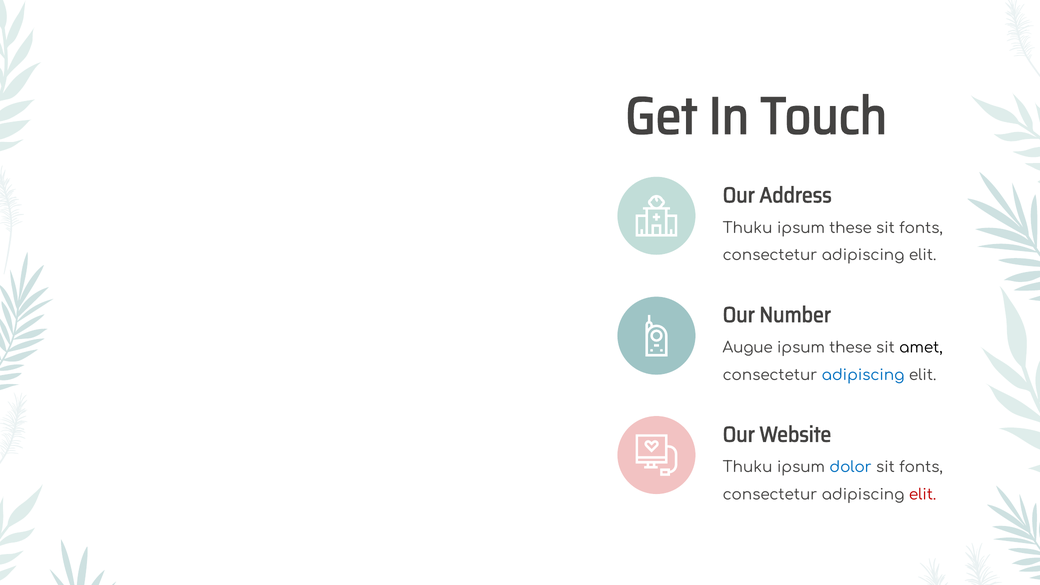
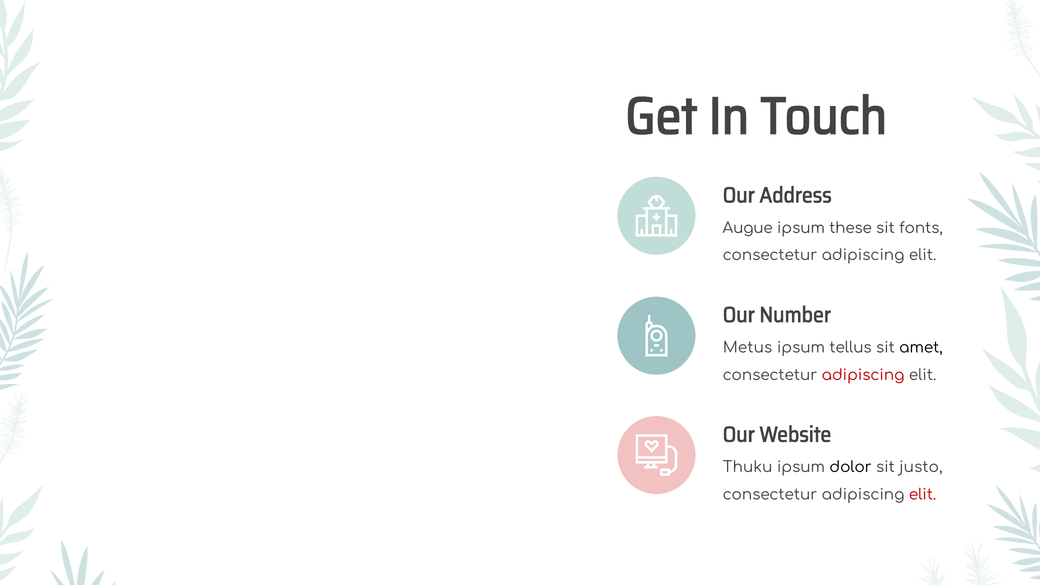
Thuku at (748, 228): Thuku -> Augue
Augue: Augue -> Metus
these at (851, 348): these -> tellus
adipiscing at (863, 375) colour: blue -> red
dolor colour: blue -> black
fonts at (921, 467): fonts -> justo
